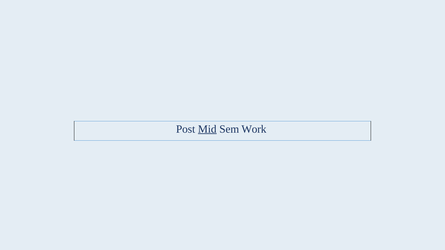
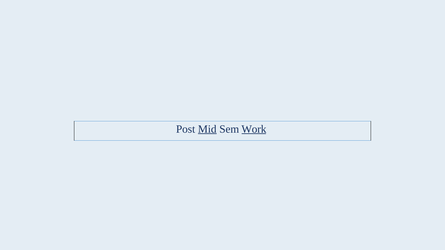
Work underline: none -> present
